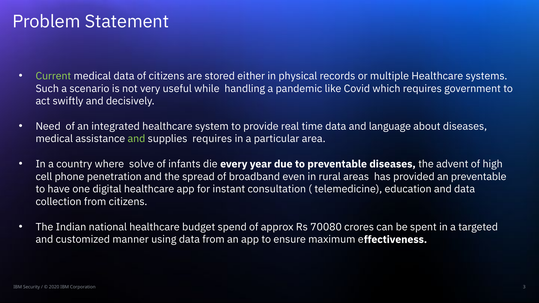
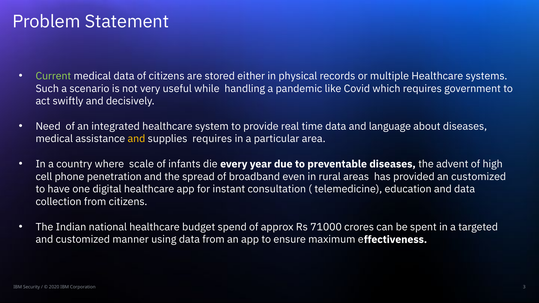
and at (136, 139) colour: light green -> yellow
solve: solve -> scale
an preventable: preventable -> customized
70080: 70080 -> 71000
